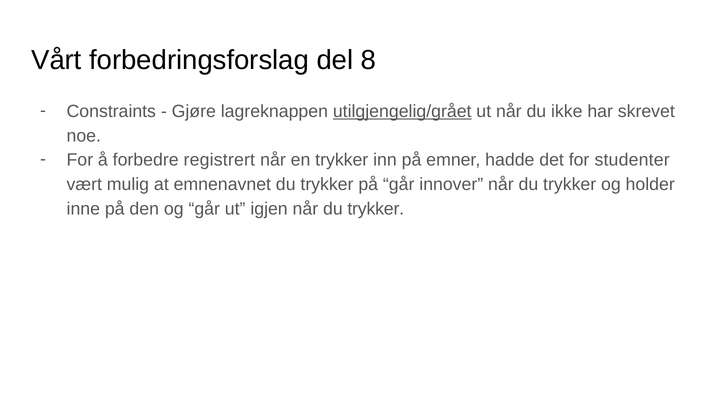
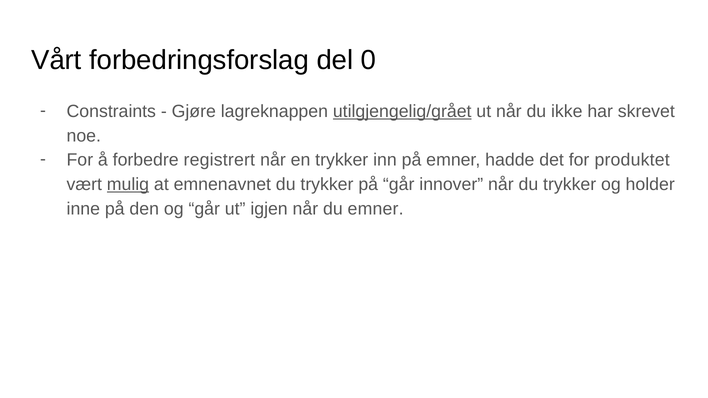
8: 8 -> 0
studenter: studenter -> produktet
mulig underline: none -> present
igjen når du trykker: trykker -> emner
